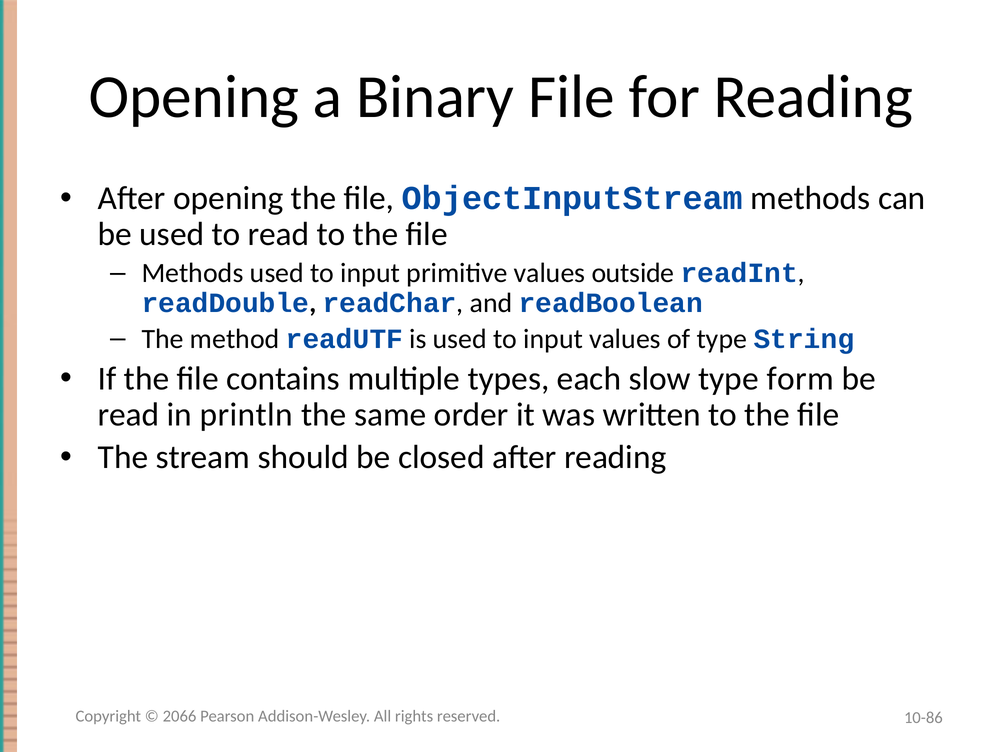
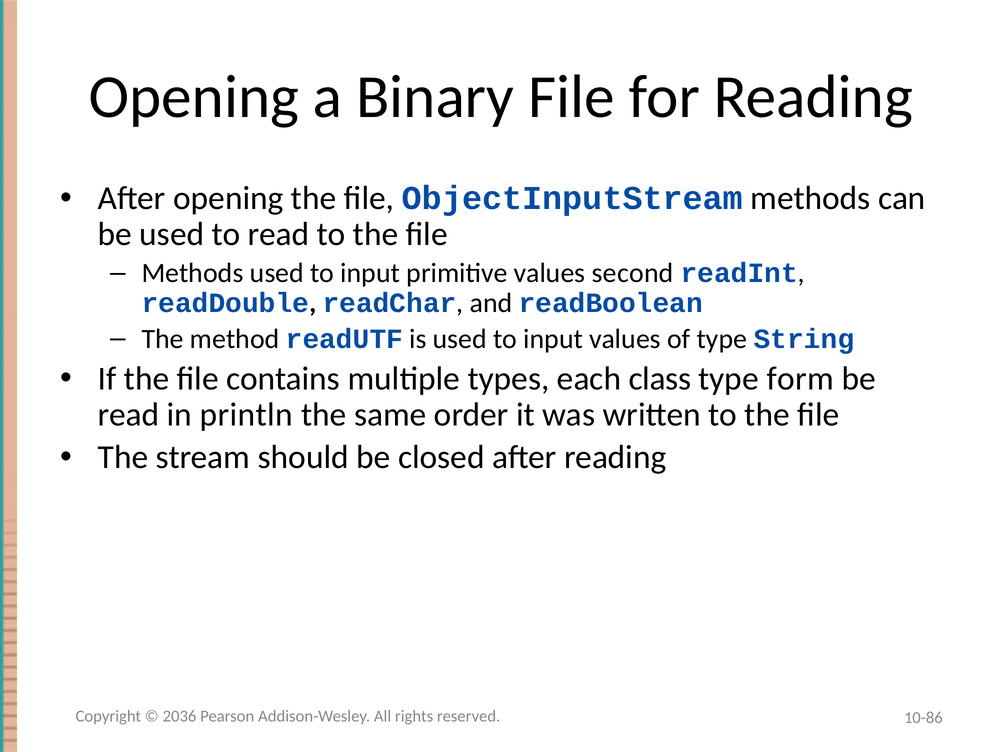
outside: outside -> second
slow: slow -> class
2066: 2066 -> 2036
